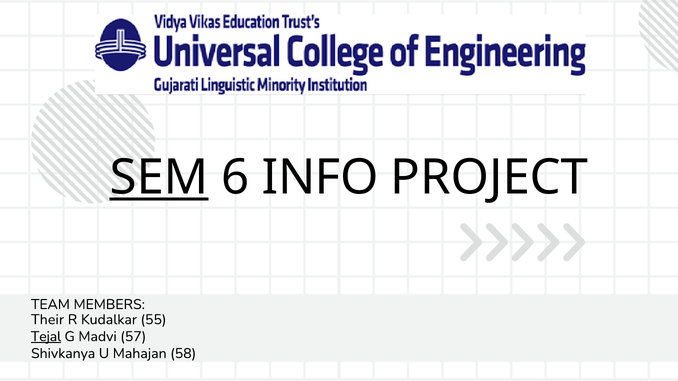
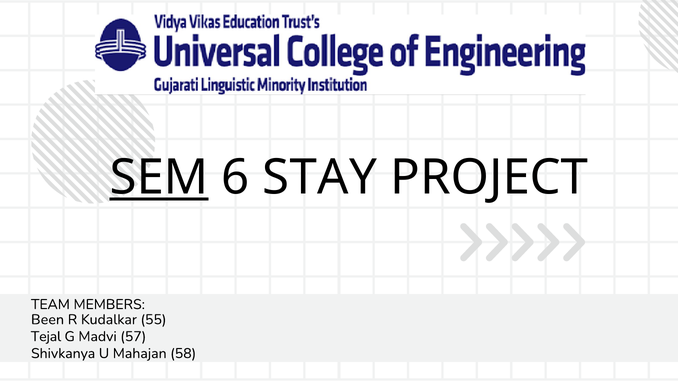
INFO: INFO -> STAY
Their: Their -> Been
Tejal underline: present -> none
